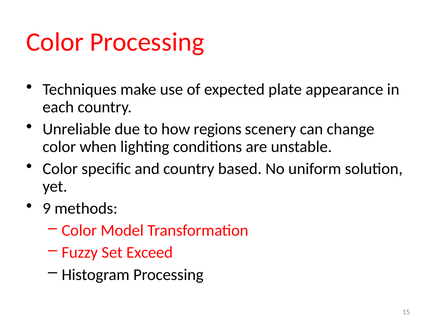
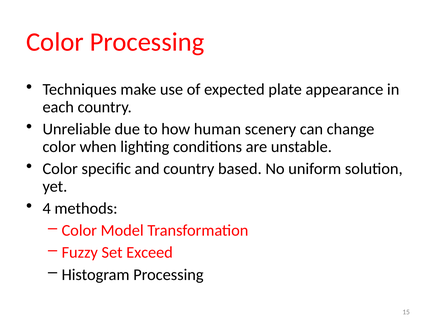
regions: regions -> human
9: 9 -> 4
